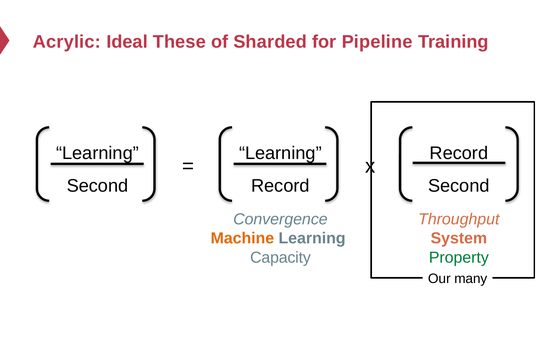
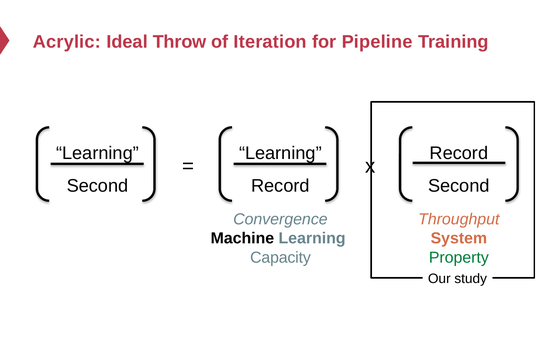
These: These -> Throw
Sharded: Sharded -> Iteration
Machine colour: orange -> black
many: many -> study
